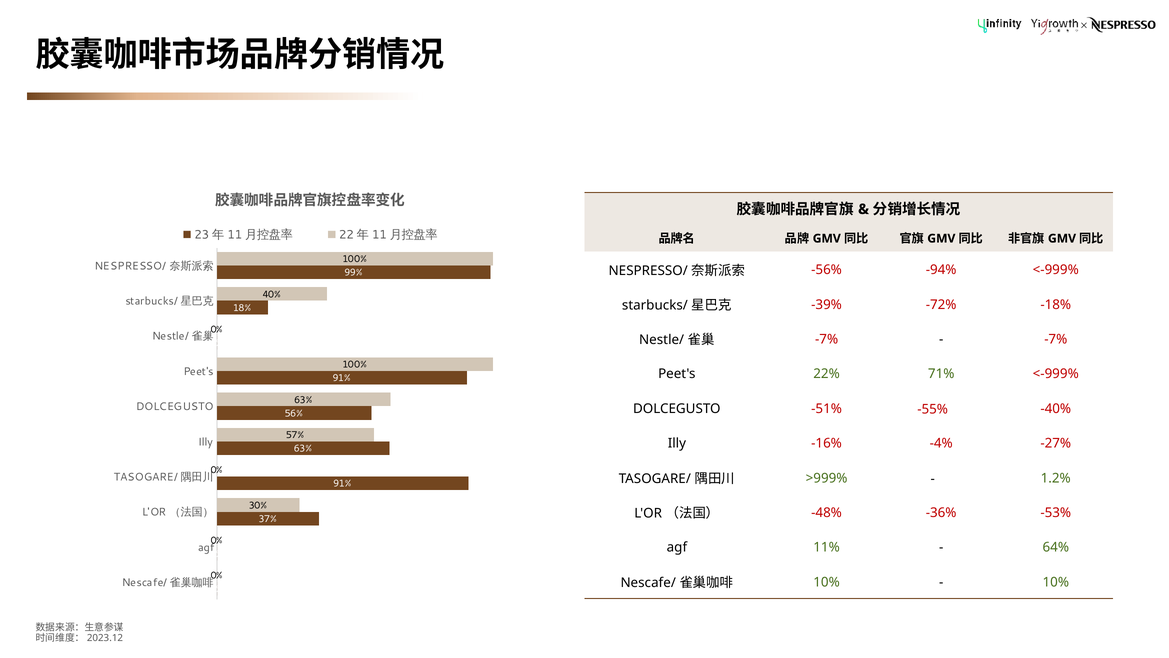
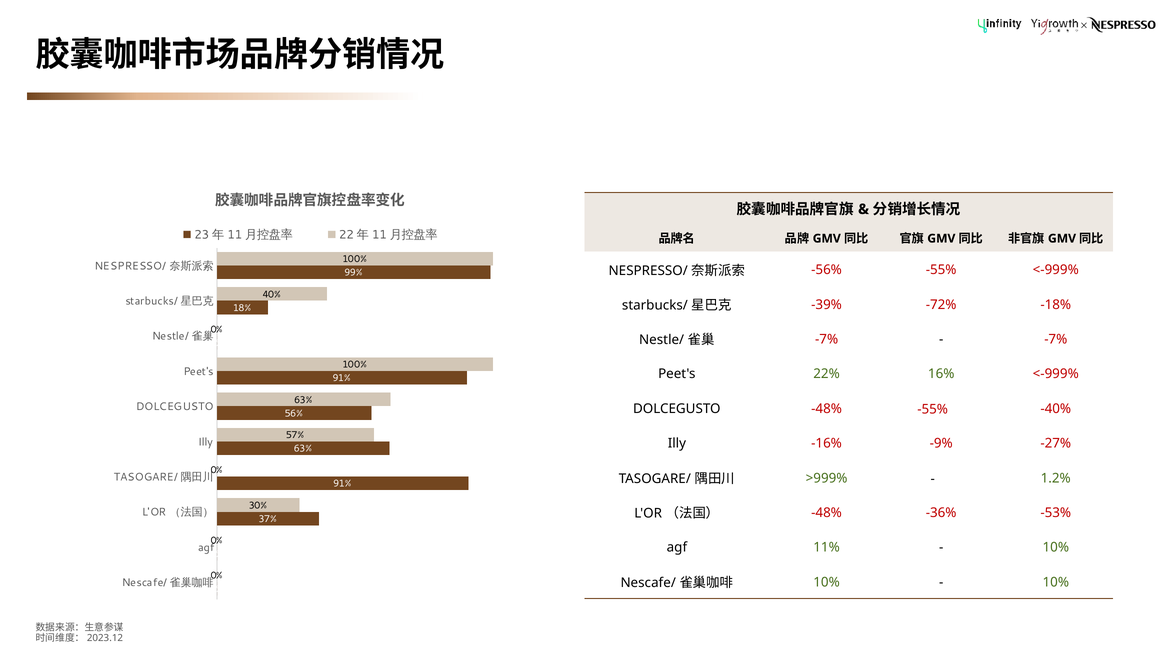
-56% -94%: -94% -> -55%
71%: 71% -> 16%
DOLCEGUSTO -51%: -51% -> -48%
-4%: -4% -> -9%
64% at (1056, 547): 64% -> 10%
